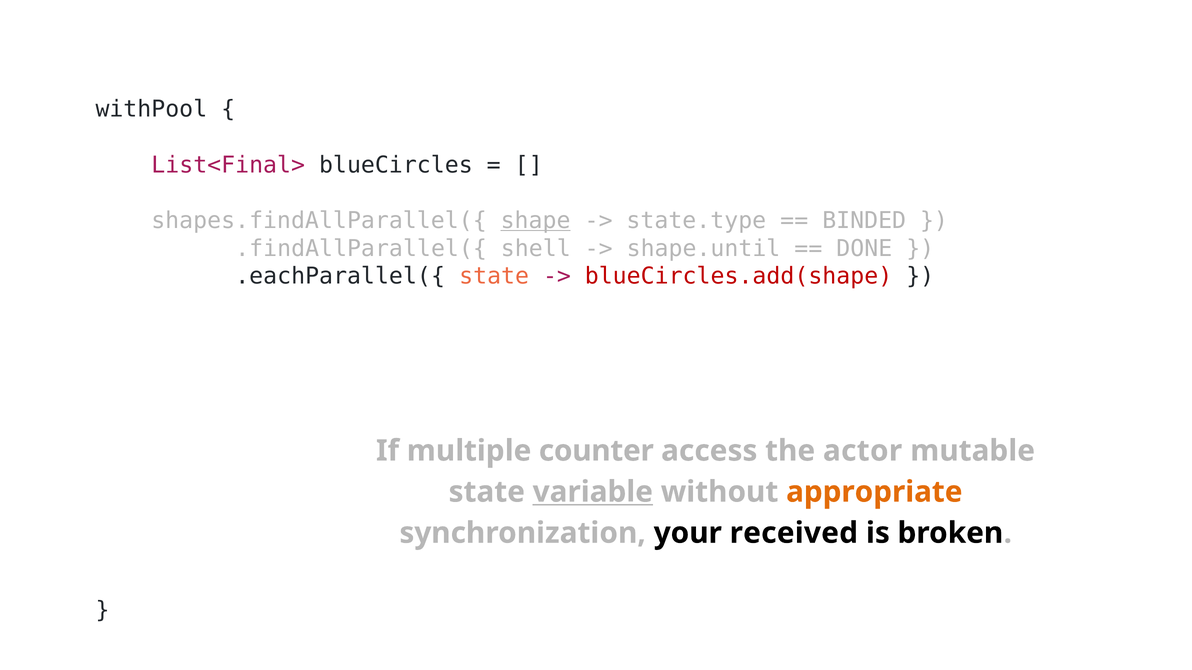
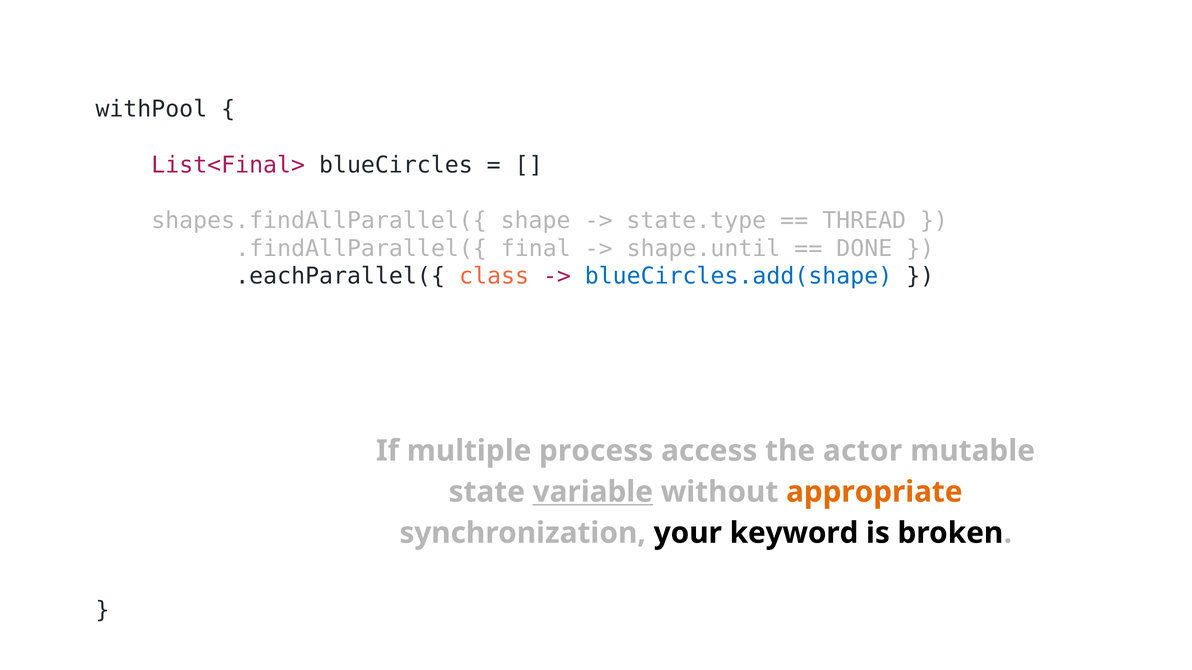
shape underline: present -> none
BINDED: BINDED -> THREAD
shell: shell -> final
.eachParallel({ state: state -> class
blueCircles.add(shape colour: red -> blue
counter: counter -> process
received: received -> keyword
